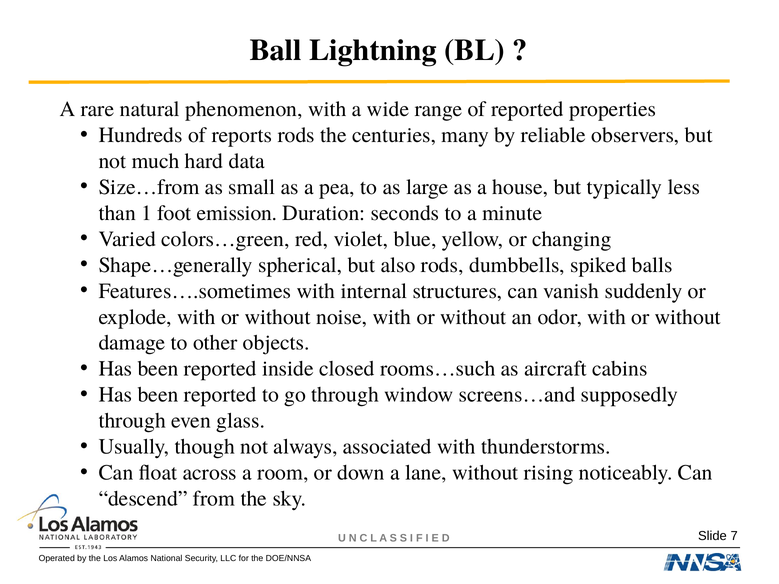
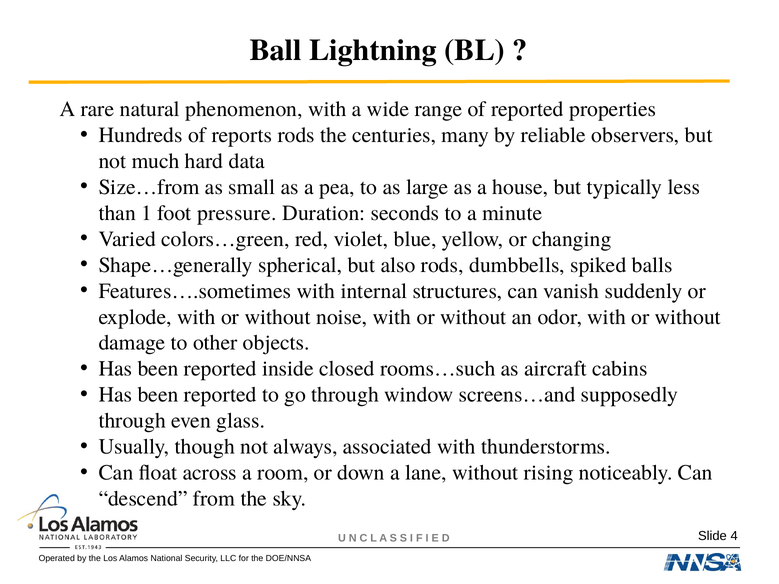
emission: emission -> pressure
7: 7 -> 4
